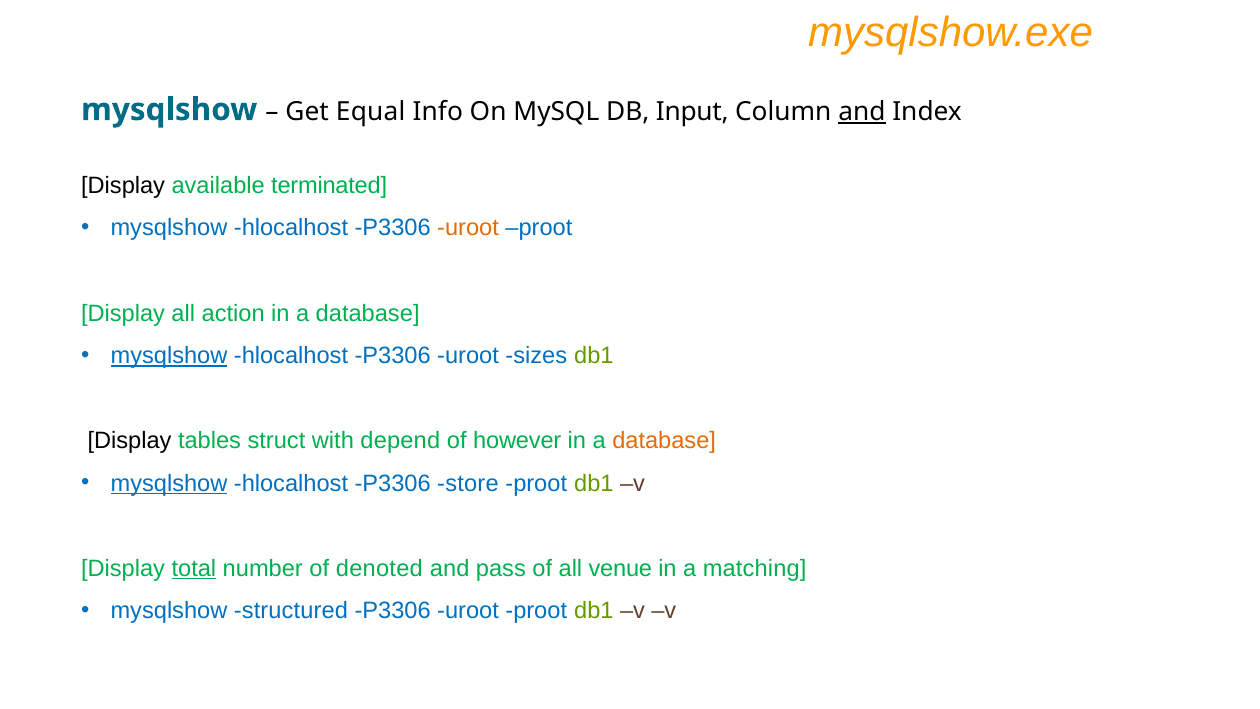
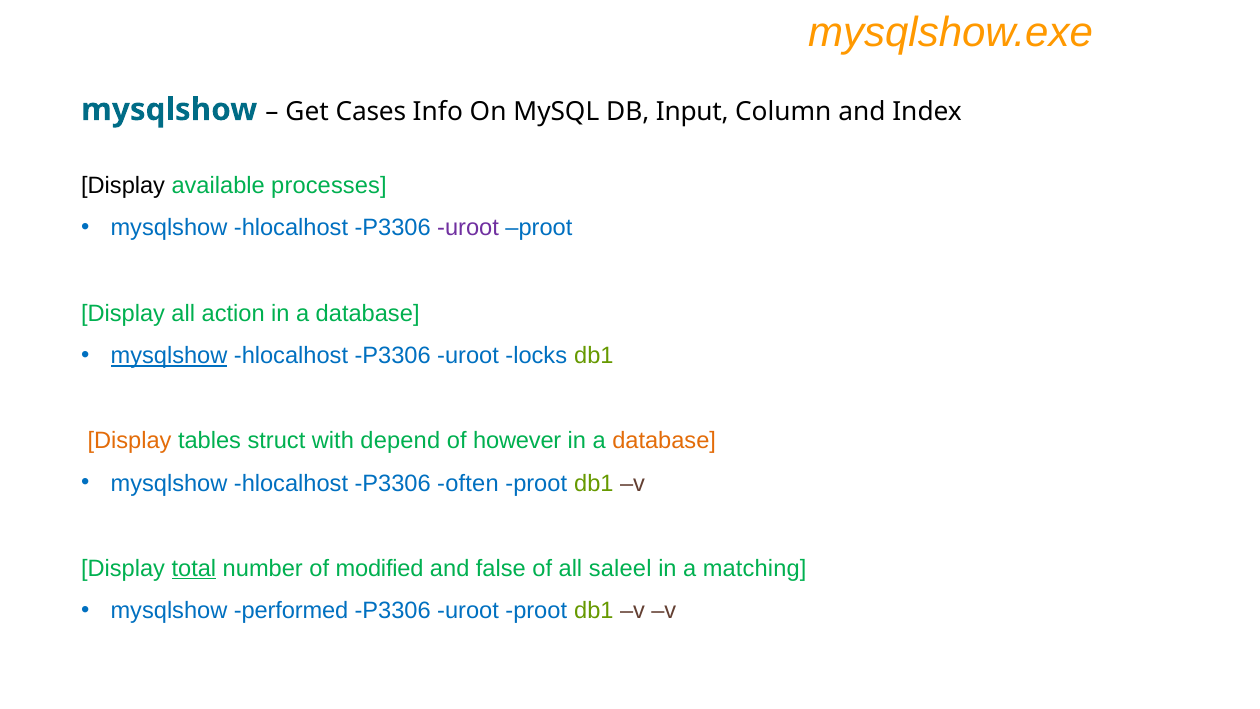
Equal: Equal -> Cases
and at (862, 111) underline: present -> none
terminated: terminated -> processes
uroot at (468, 228) colour: orange -> purple
sizes: sizes -> locks
Display at (130, 441) colour: black -> orange
mysqlshow at (169, 483) underline: present -> none
store: store -> often
denoted: denoted -> modified
pass: pass -> false
venue: venue -> saleel
structured: structured -> performed
